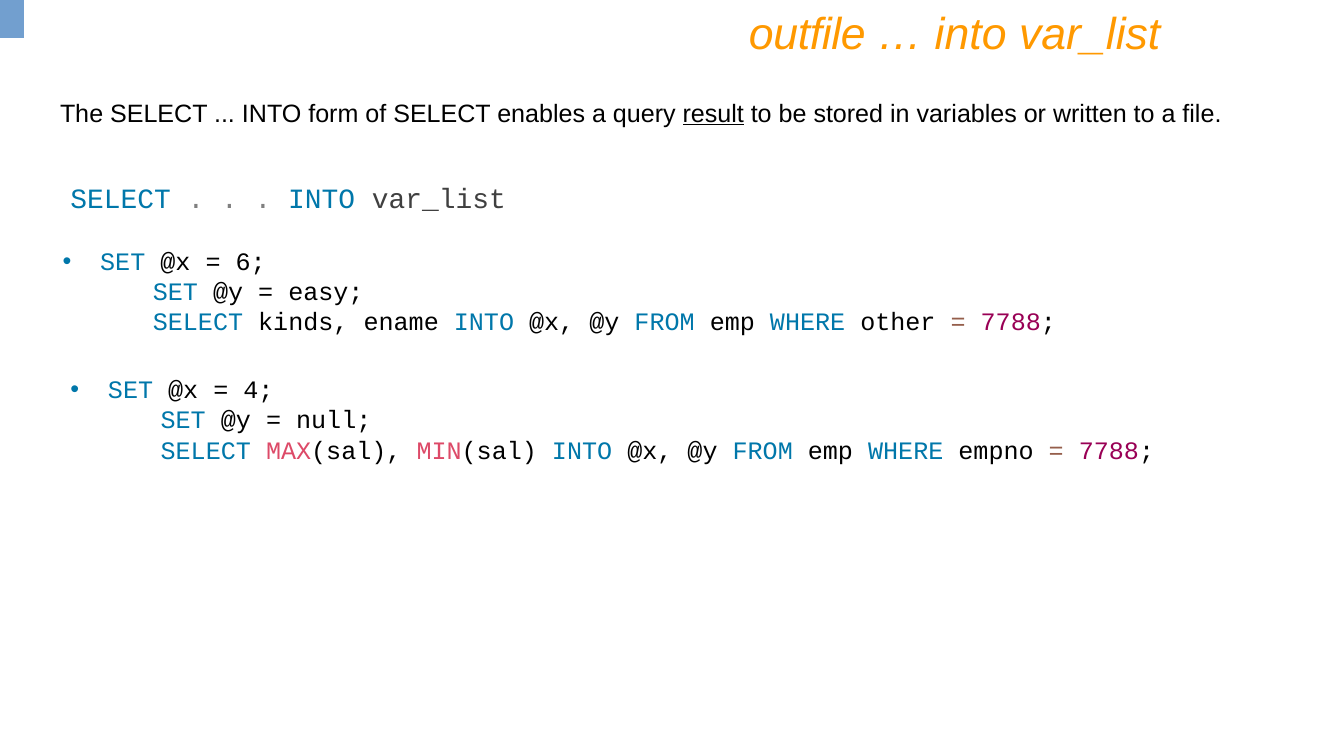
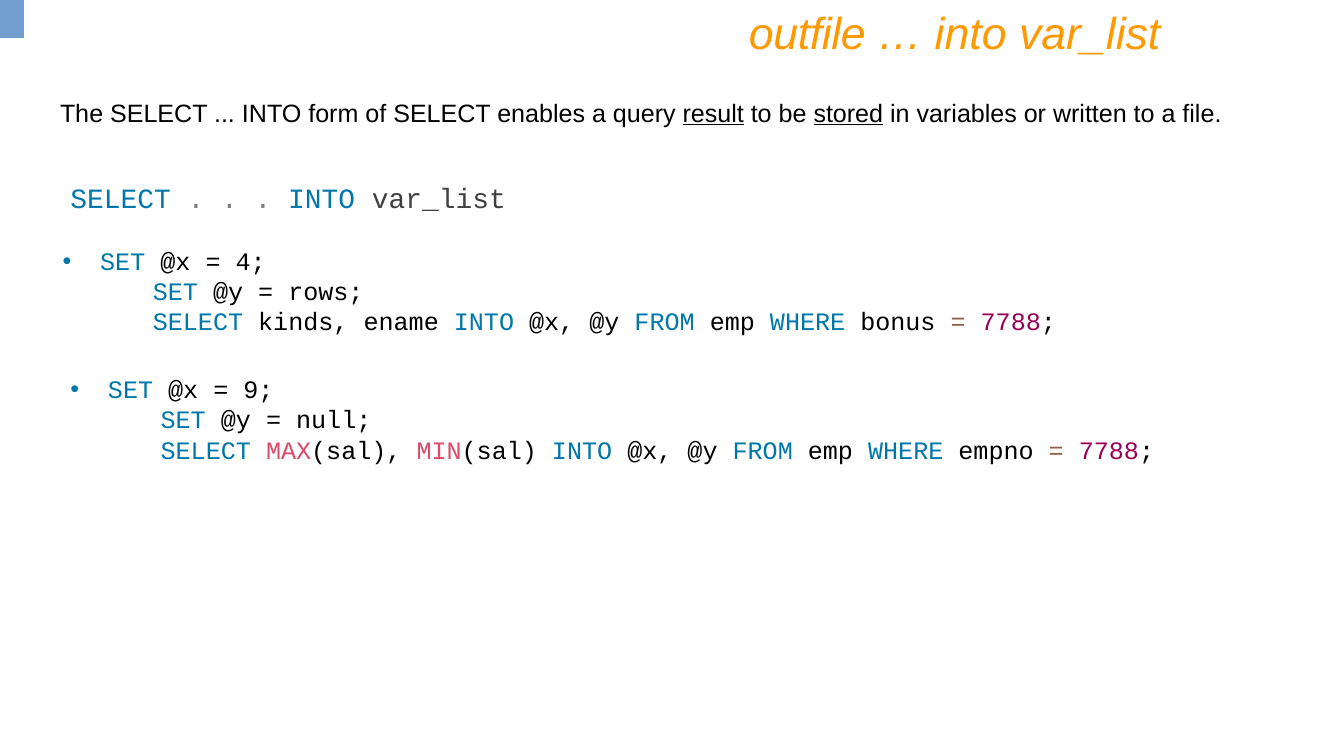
stored underline: none -> present
6: 6 -> 4
easy: easy -> rows
other: other -> bonus
4: 4 -> 9
